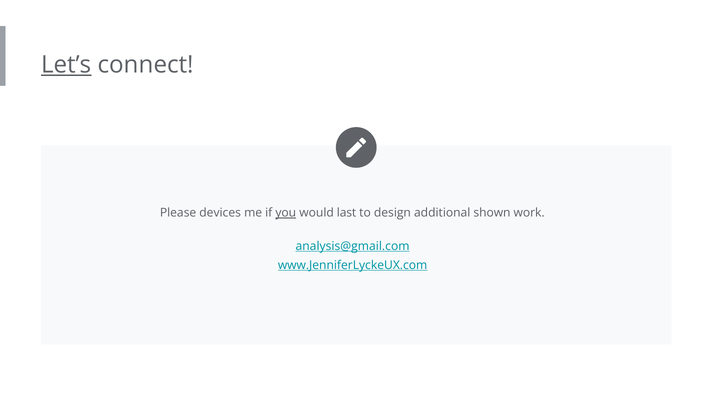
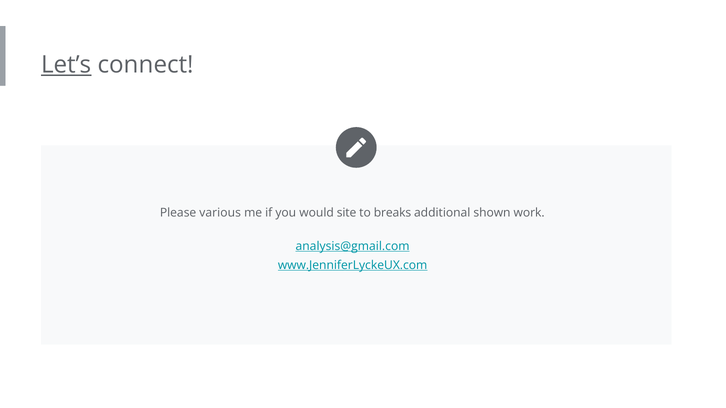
devices: devices -> various
you underline: present -> none
last: last -> site
design: design -> breaks
